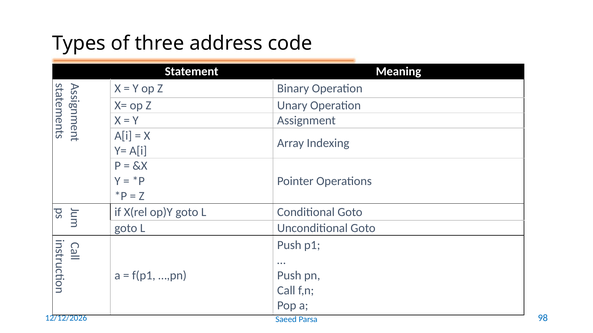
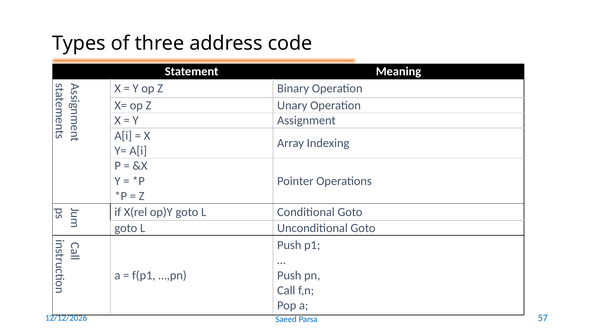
98: 98 -> 57
